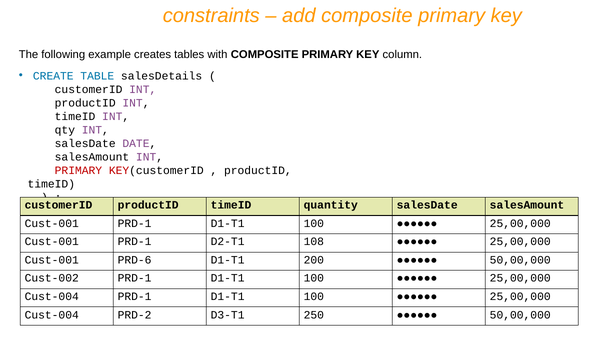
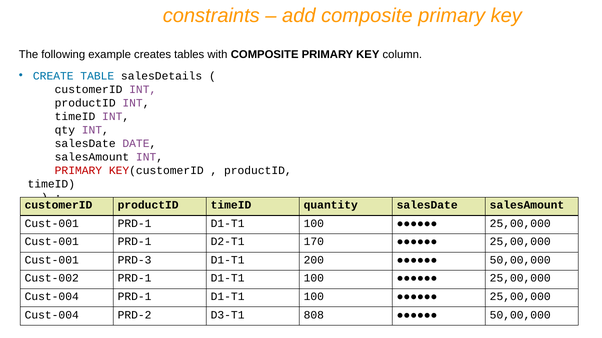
108: 108 -> 170
PRD-6: PRD-6 -> PRD-3
250: 250 -> 808
